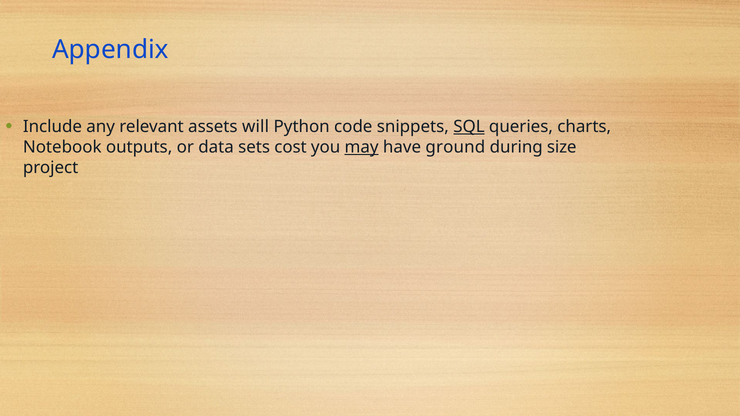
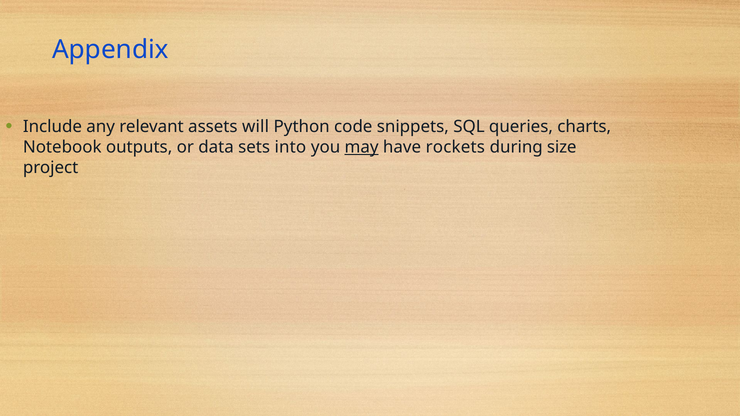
SQL underline: present -> none
cost: cost -> into
ground: ground -> rockets
